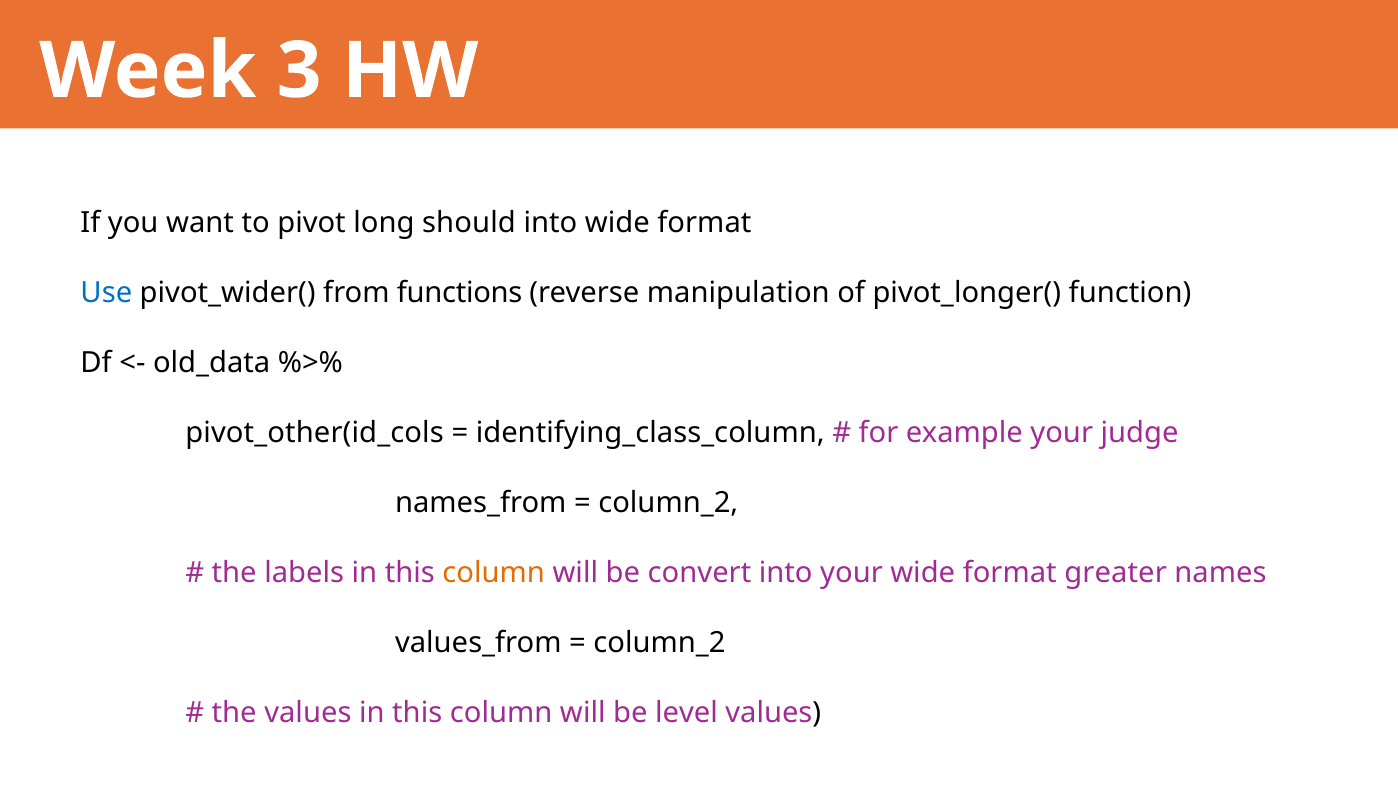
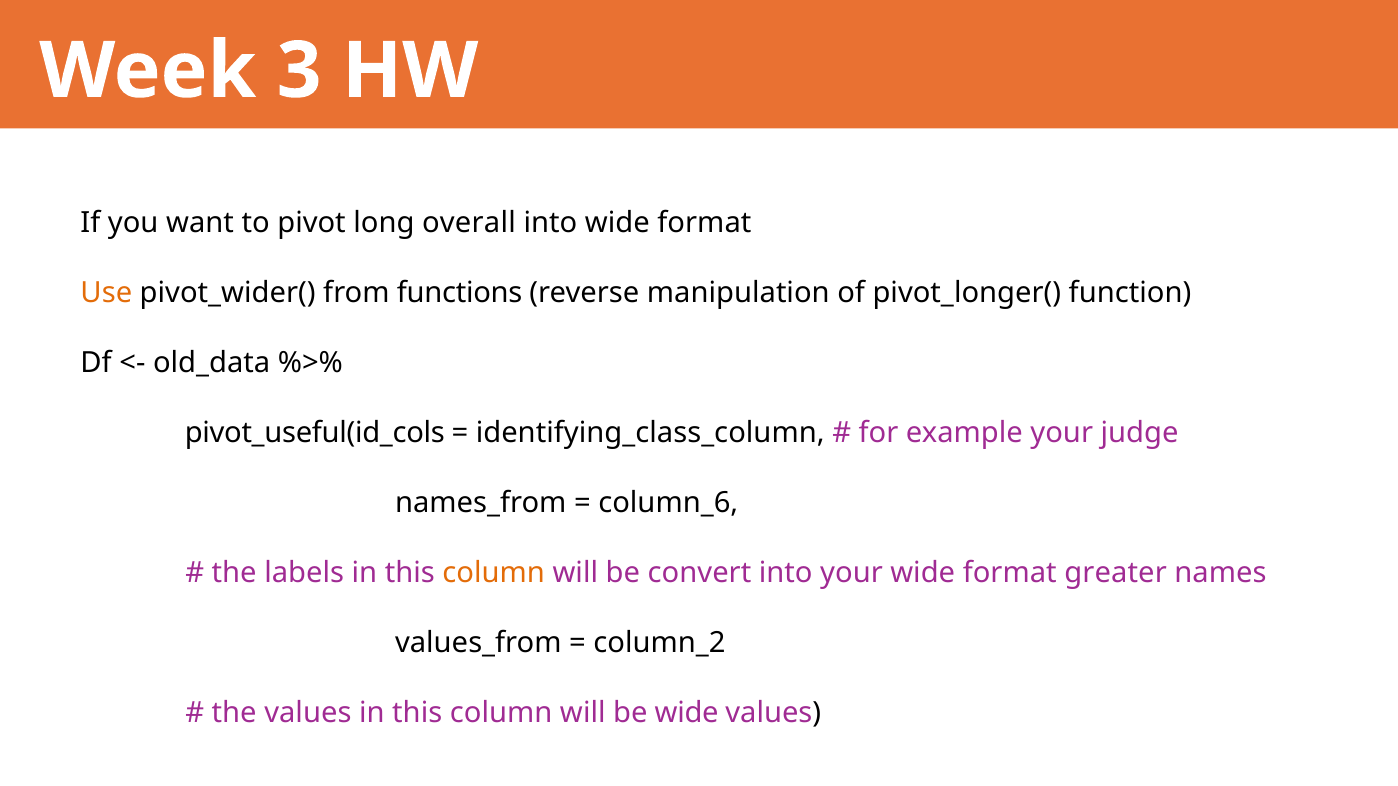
should: should -> overall
Use colour: blue -> orange
pivot_other(id_cols: pivot_other(id_cols -> pivot_useful(id_cols
column_2 at (668, 503): column_2 -> column_6
be level: level -> wide
